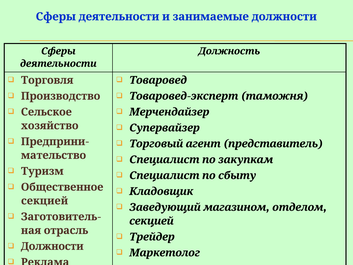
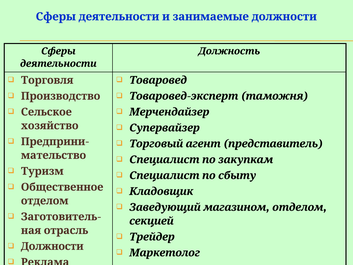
секцией at (45, 201): секцией -> отделом
